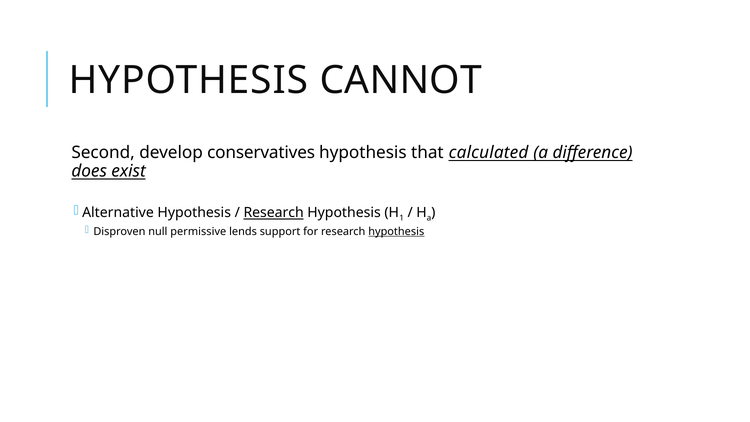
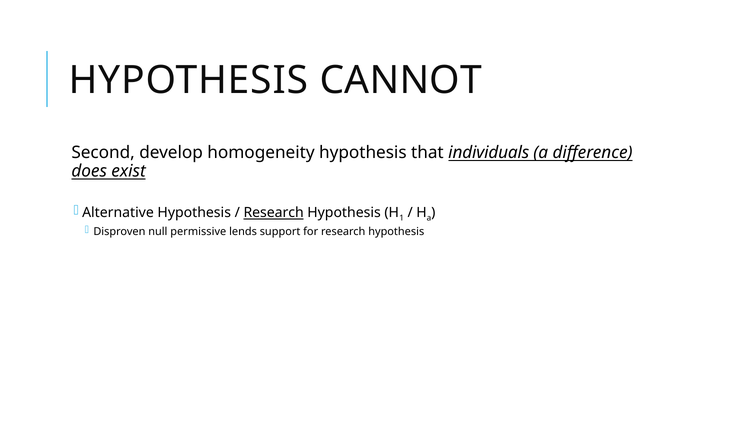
conservatives: conservatives -> homogeneity
calculated: calculated -> individuals
hypothesis at (396, 231) underline: present -> none
